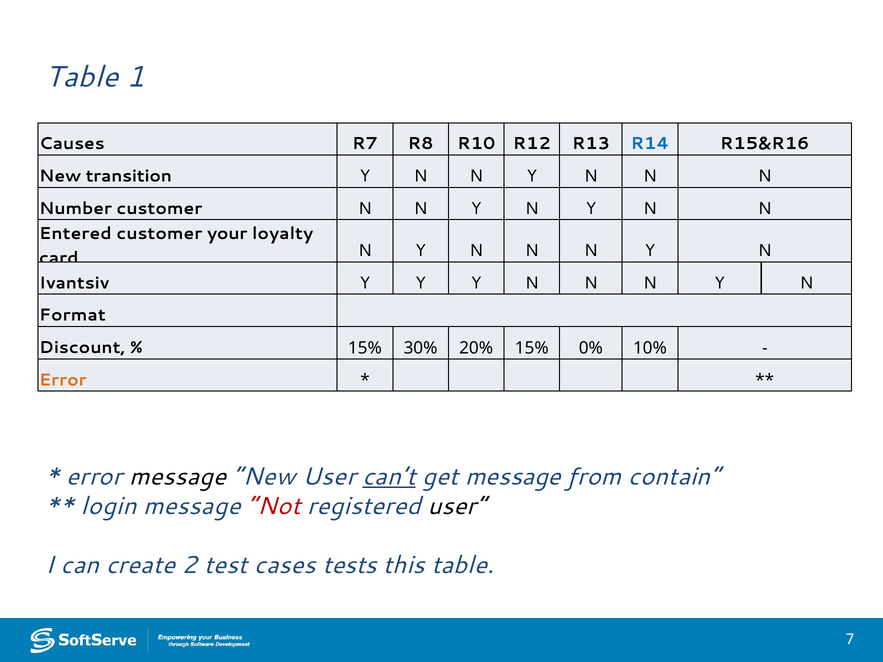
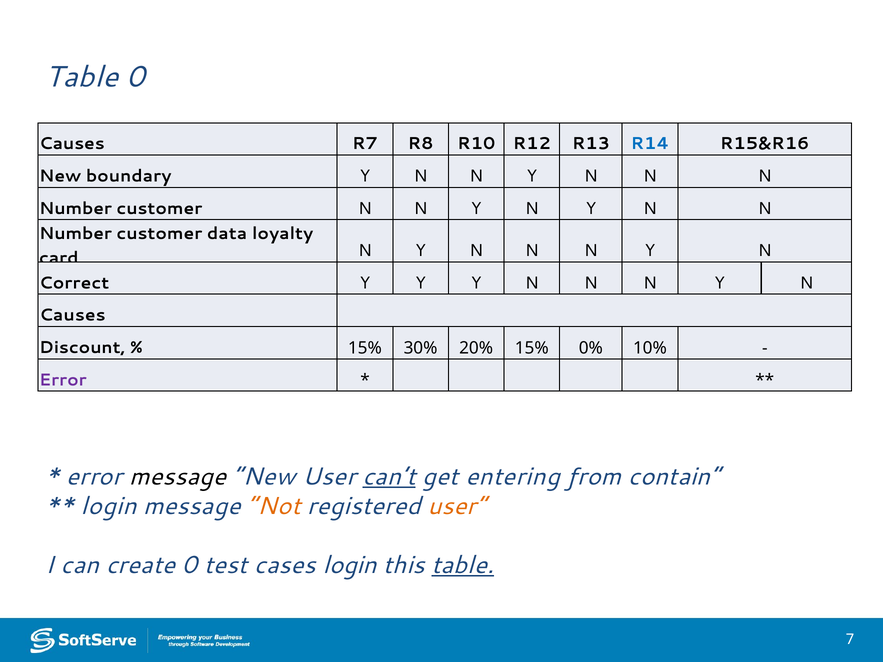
Table 1: 1 -> 0
transition: transition -> boundary
Entered at (75, 234): Entered -> Number
your: your -> data
Ivantsiv: Ivantsiv -> Correct
Format at (72, 315): Format -> Causes
Error at (63, 380) colour: orange -> purple
get message: message -> entering
Not colour: red -> orange
user at (457, 506) colour: black -> orange
create 2: 2 -> 0
cases tests: tests -> login
table at (463, 565) underline: none -> present
